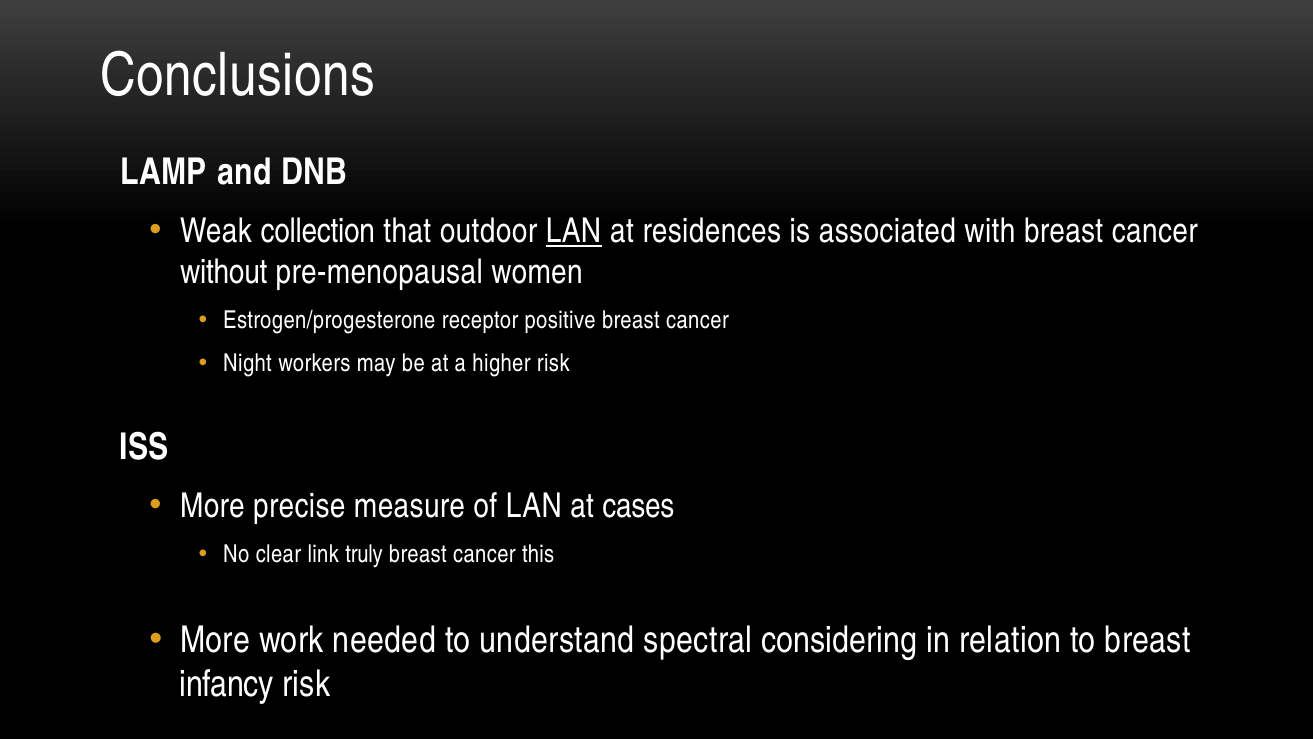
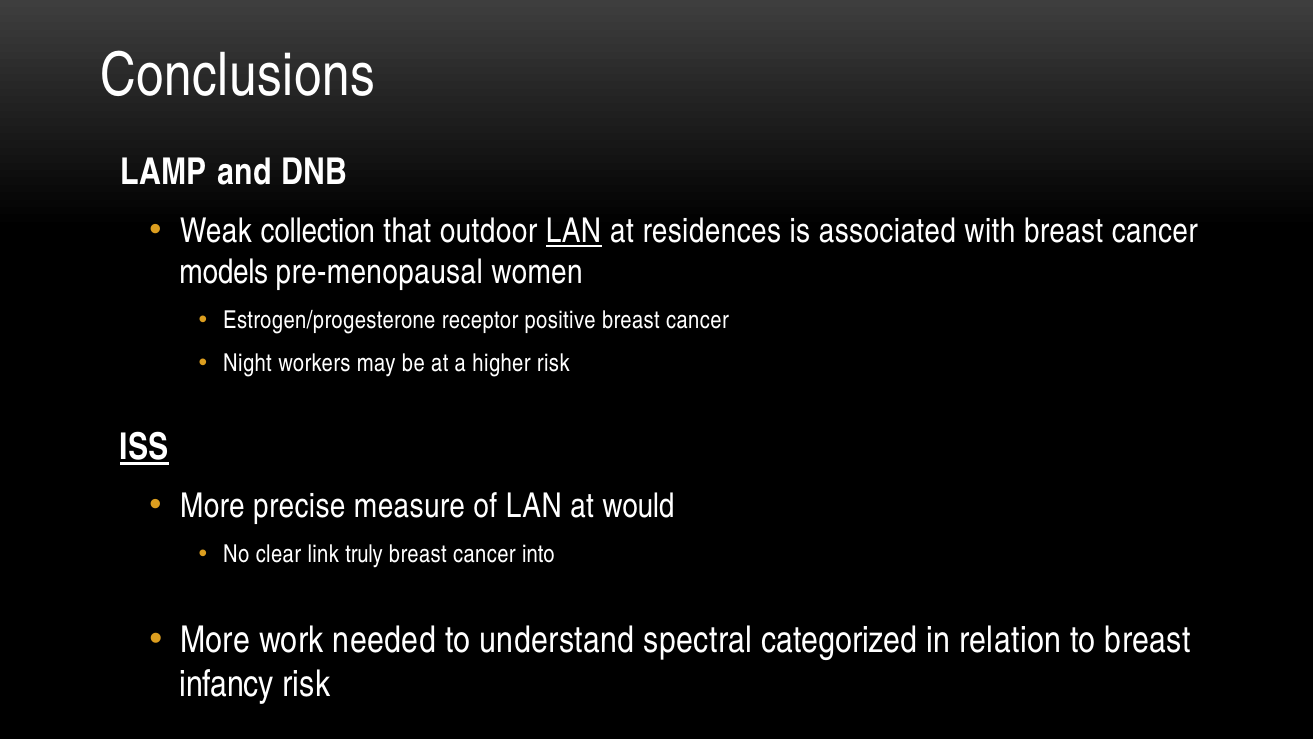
without: without -> models
ISS underline: none -> present
cases: cases -> would
this: this -> into
considering: considering -> categorized
